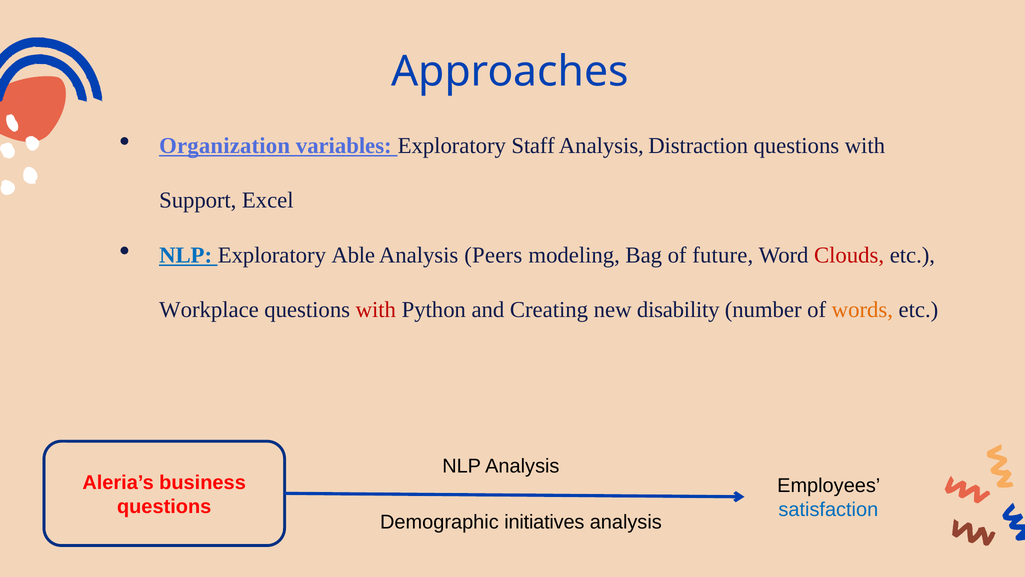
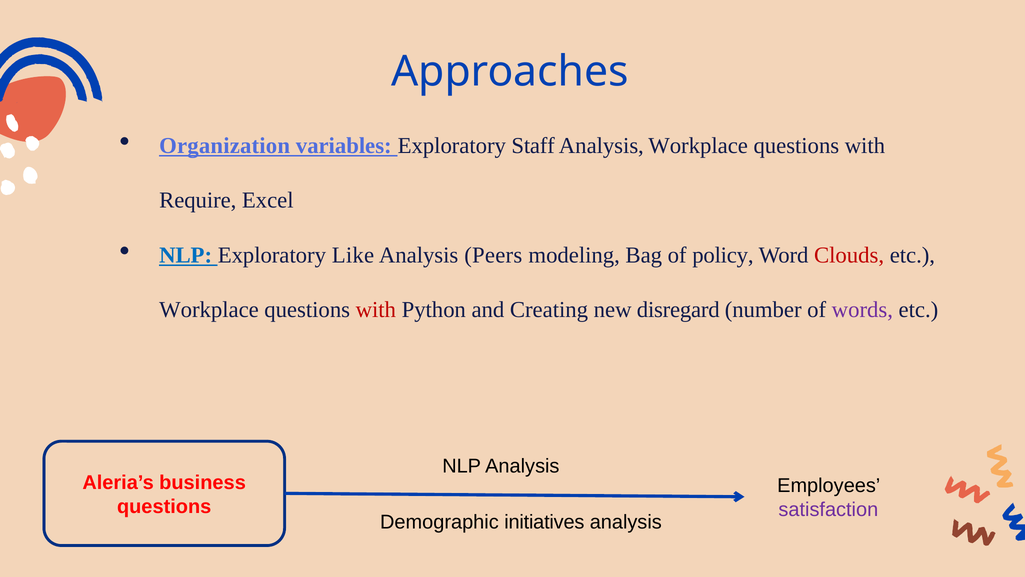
Analysis Distraction: Distraction -> Workplace
Support: Support -> Require
Able: Able -> Like
future: future -> policy
disability: disability -> disregard
words colour: orange -> purple
satisfaction colour: blue -> purple
